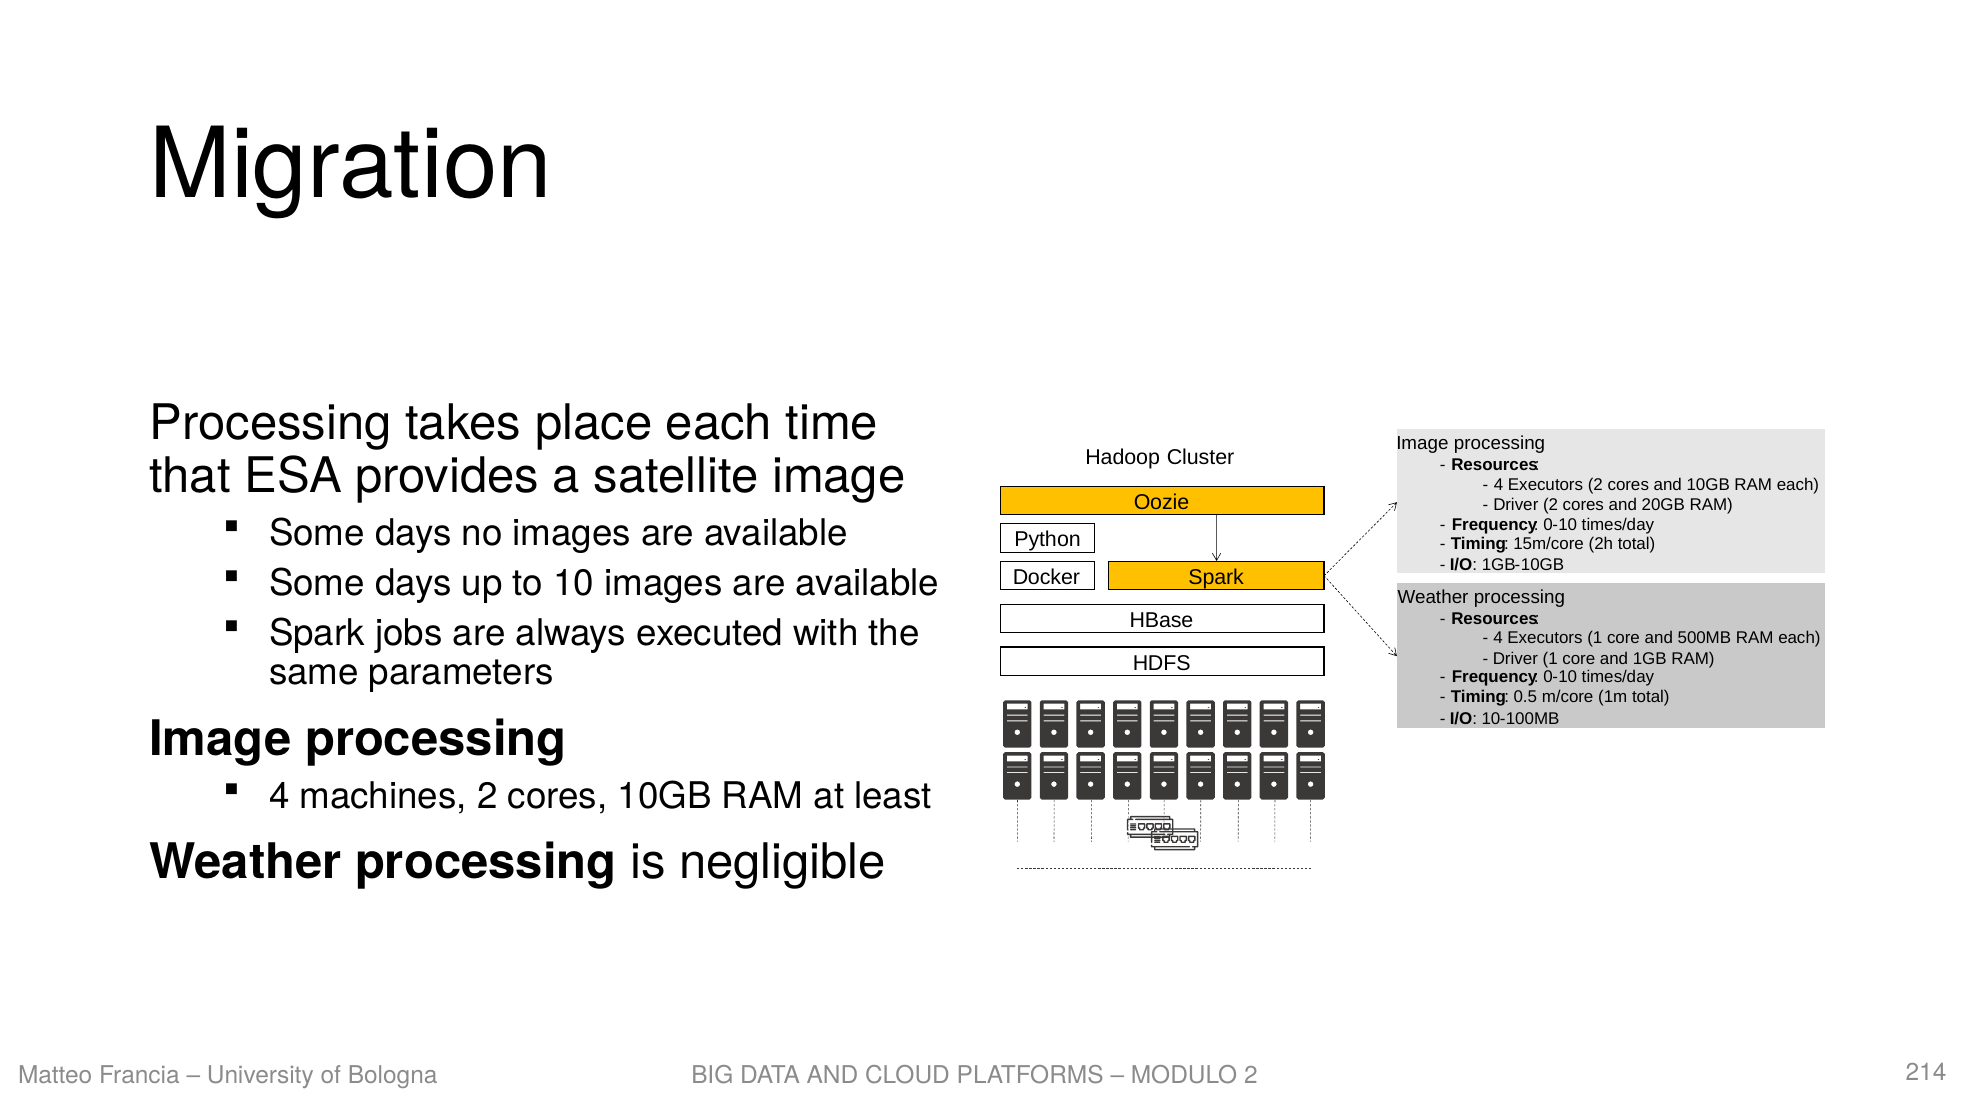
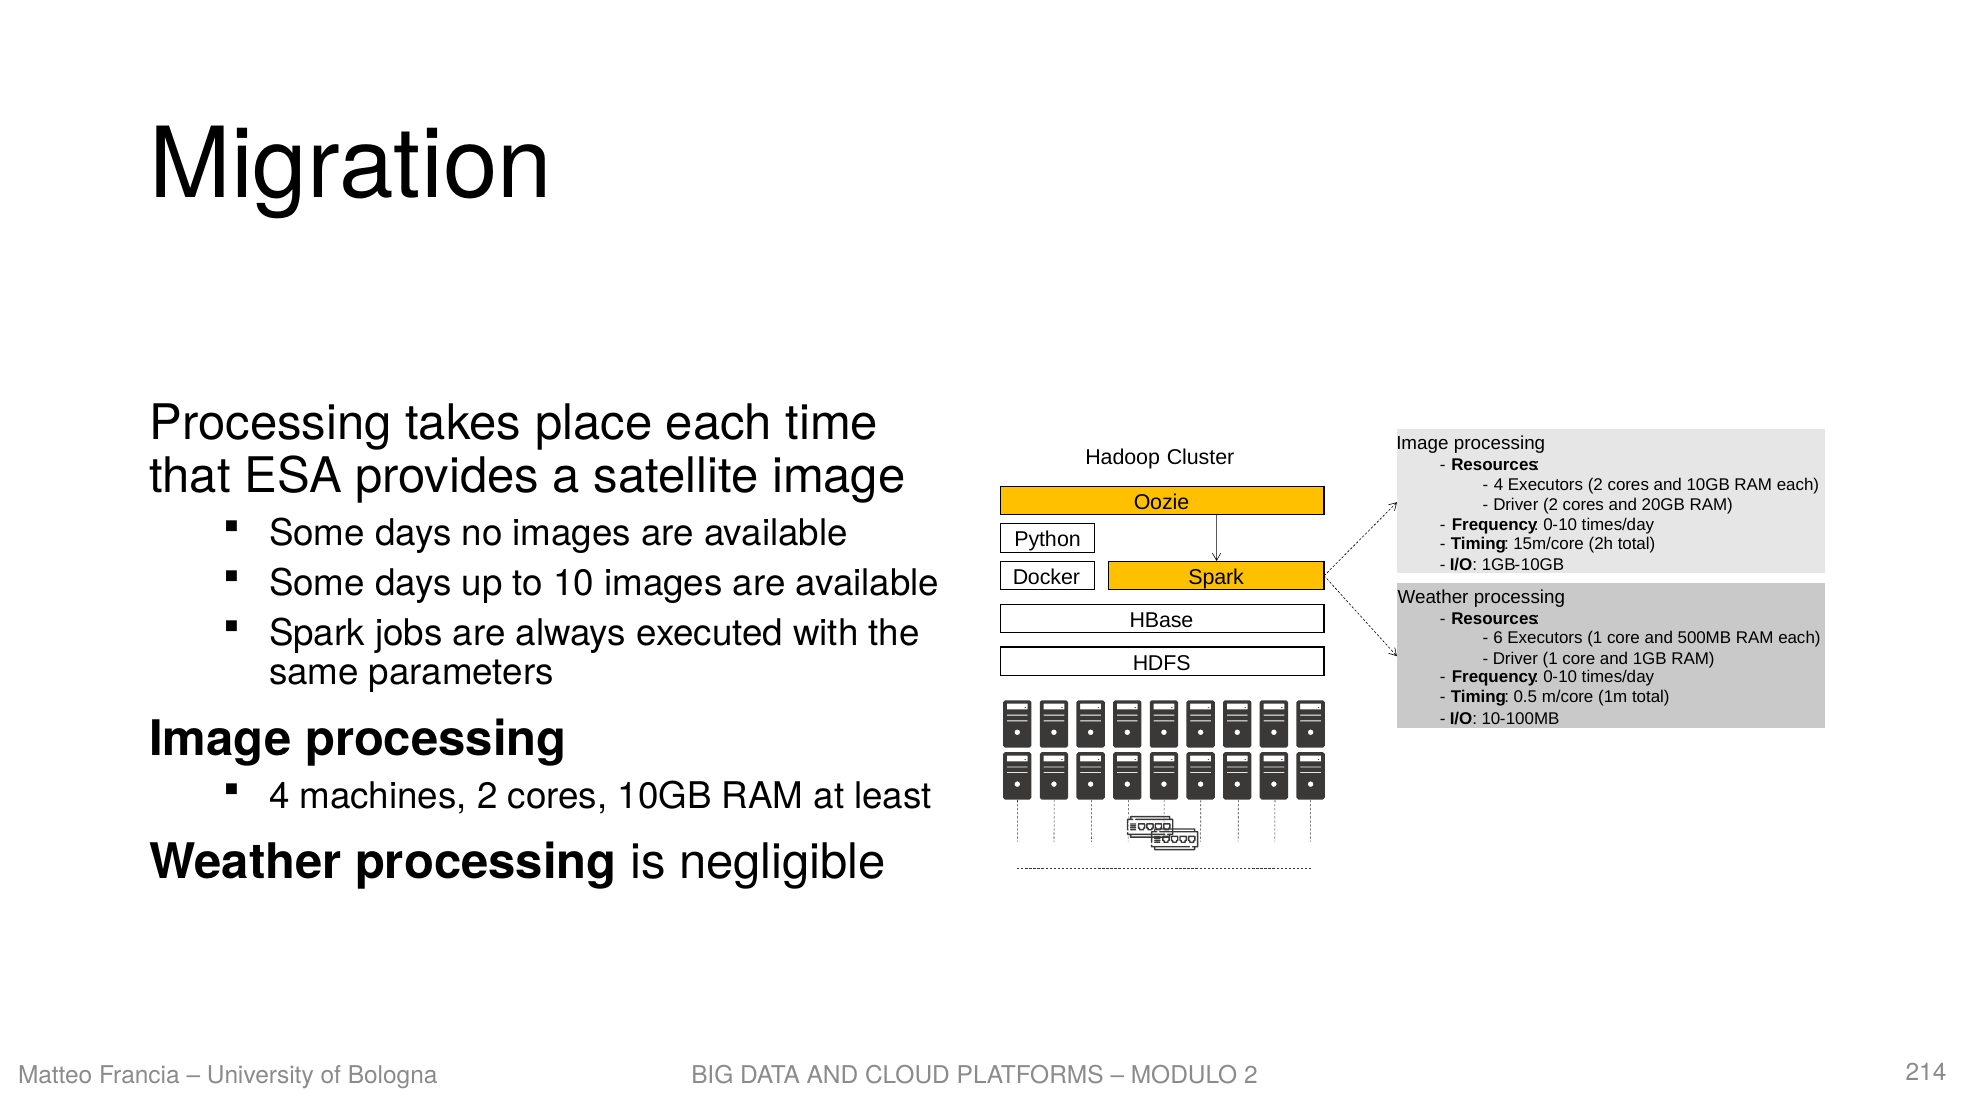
4 at (1498, 638): 4 -> 6
